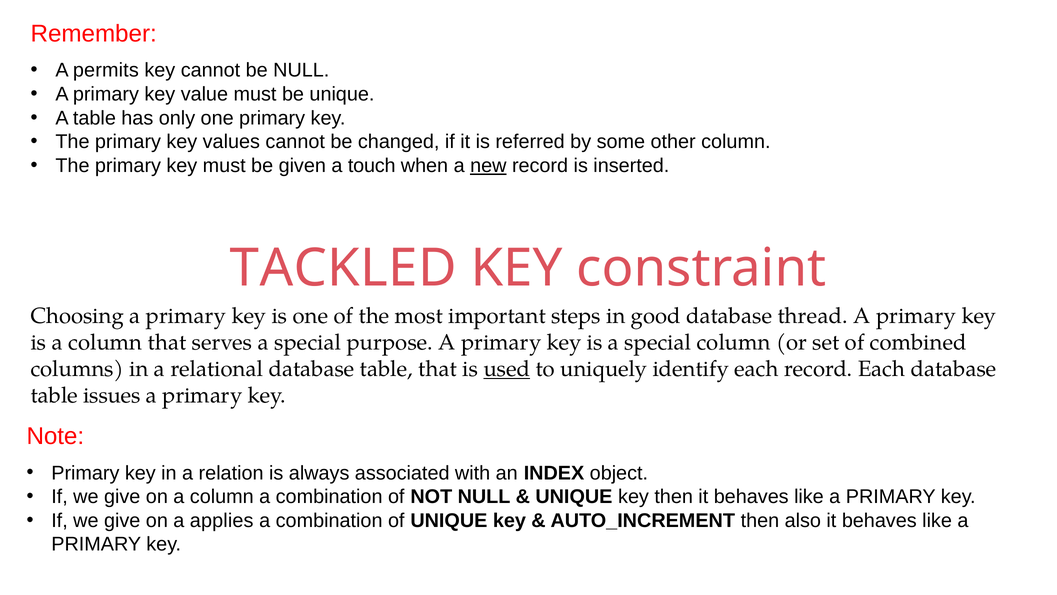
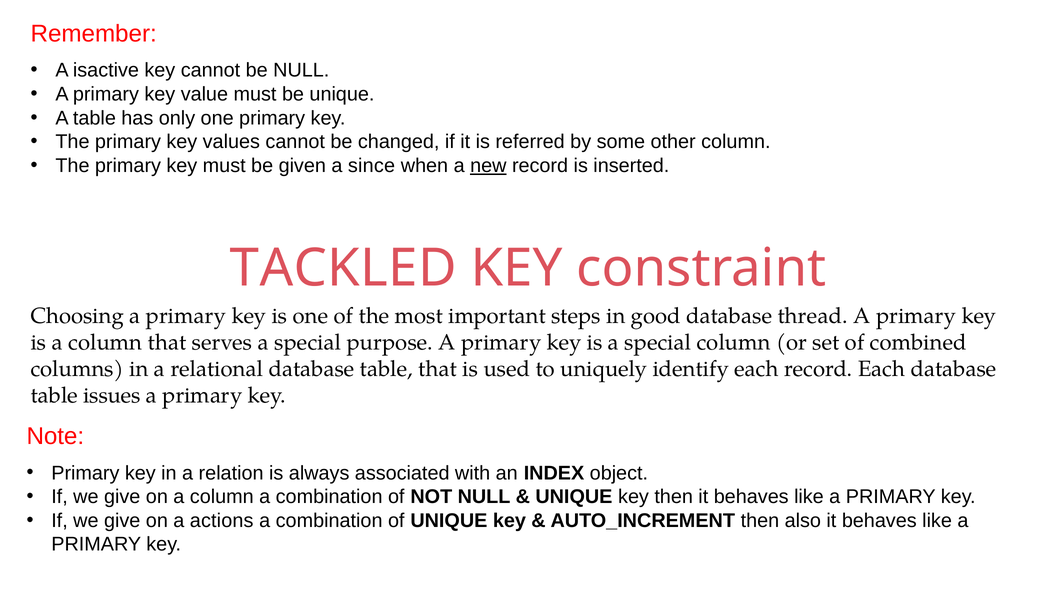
permits: permits -> isactive
touch: touch -> since
used underline: present -> none
applies: applies -> actions
